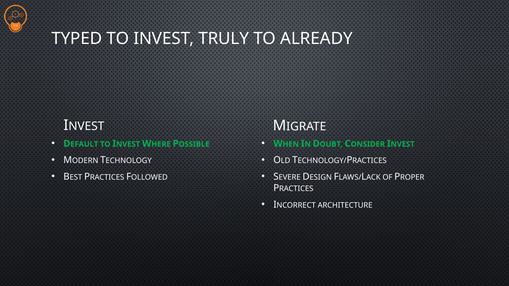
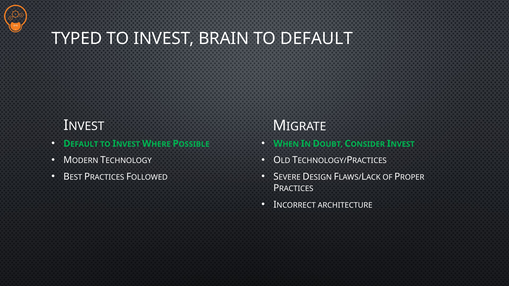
TRULY: TRULY -> BRAIN
TO ALREADY: ALREADY -> DEFAULT
